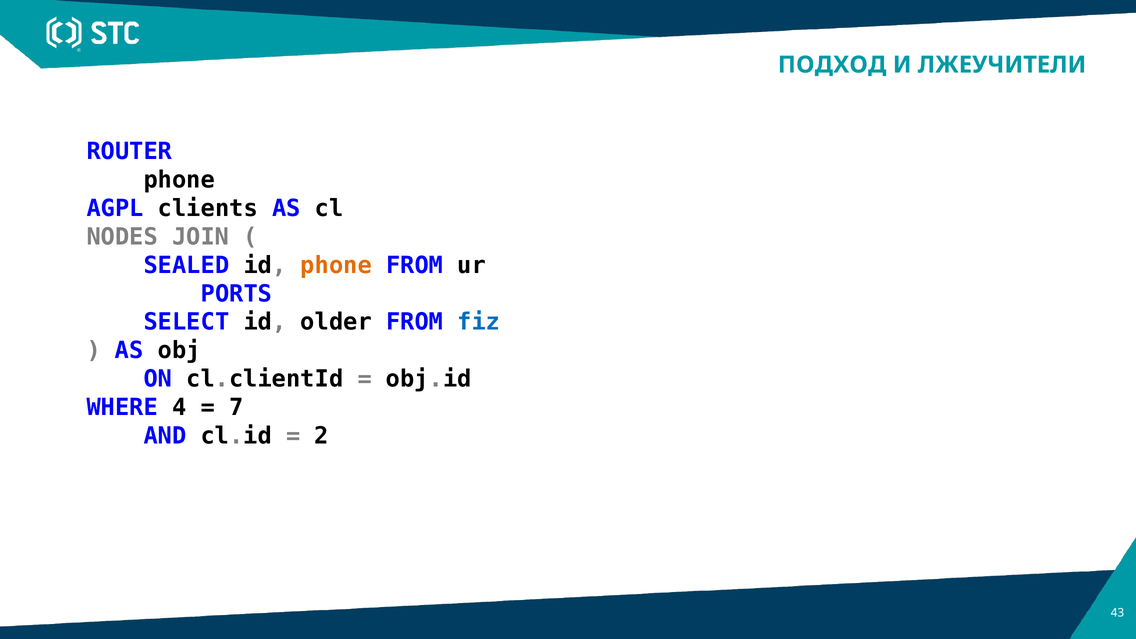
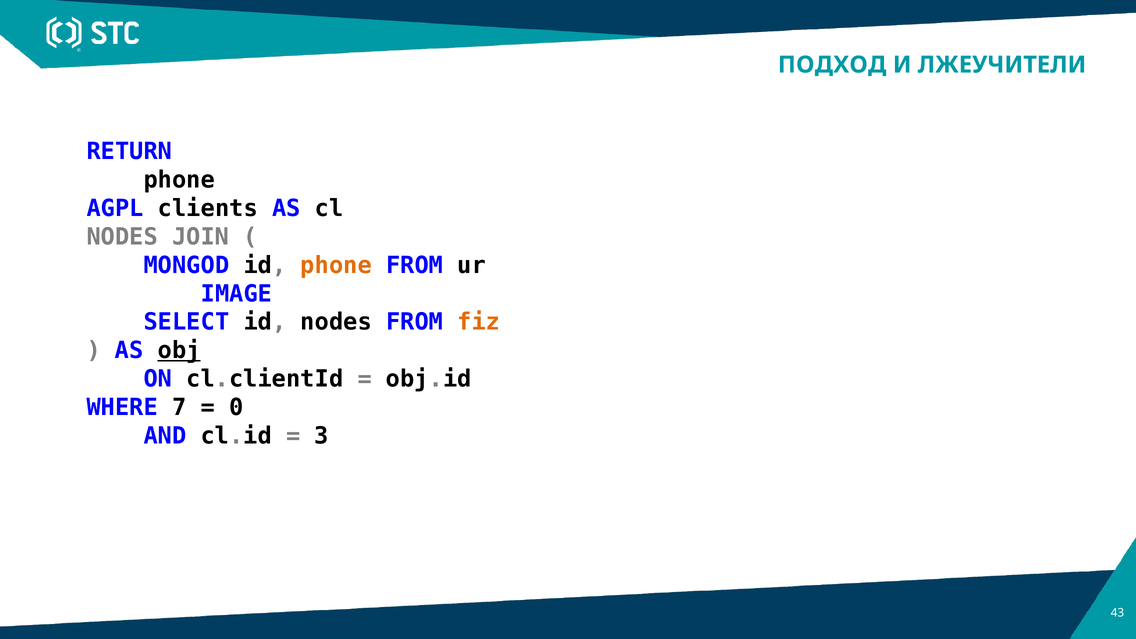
ROUTER: ROUTER -> RETURN
SEALED: SEALED -> MONGOD
PORTS: PORTS -> IMAGE
id older: older -> nodes
fiz colour: blue -> orange
obj underline: none -> present
4: 4 -> 7
7: 7 -> 0
2: 2 -> 3
